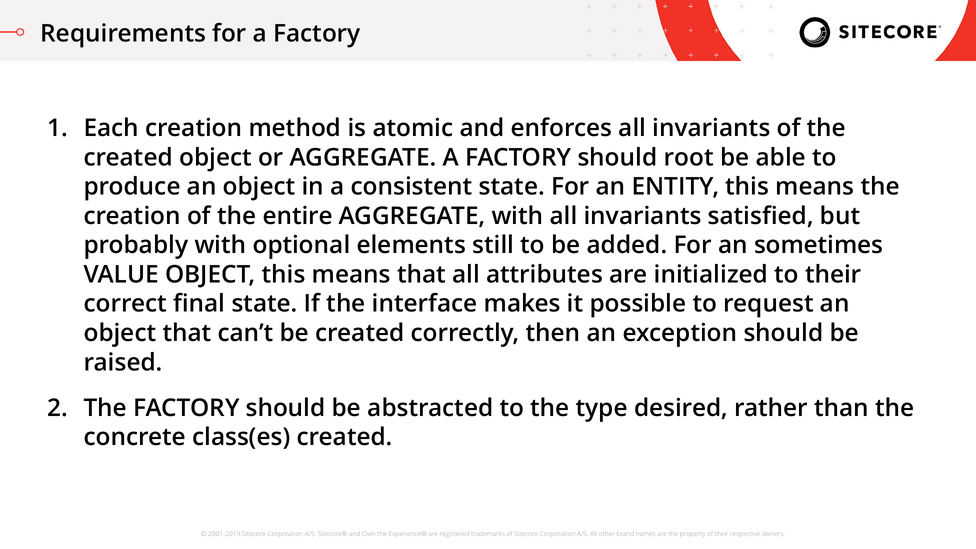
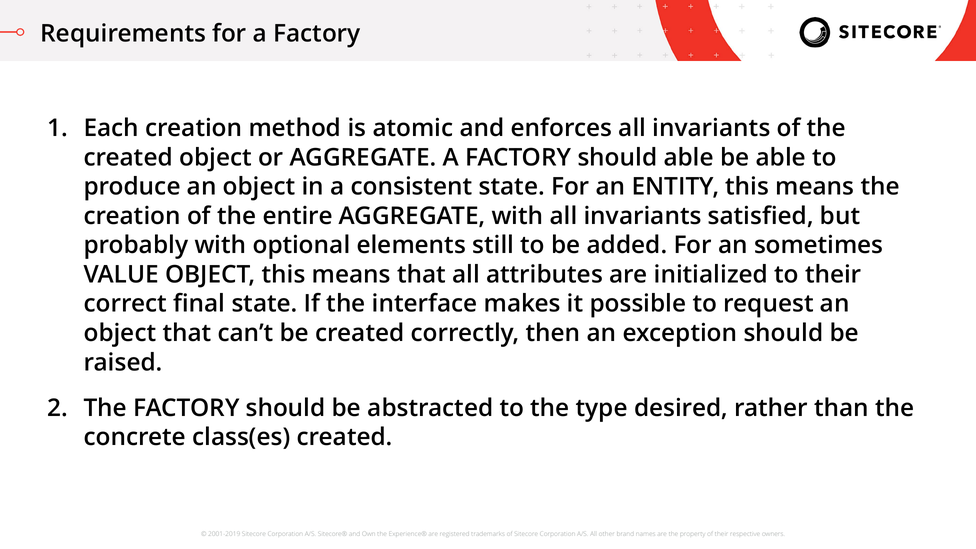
should root: root -> able
